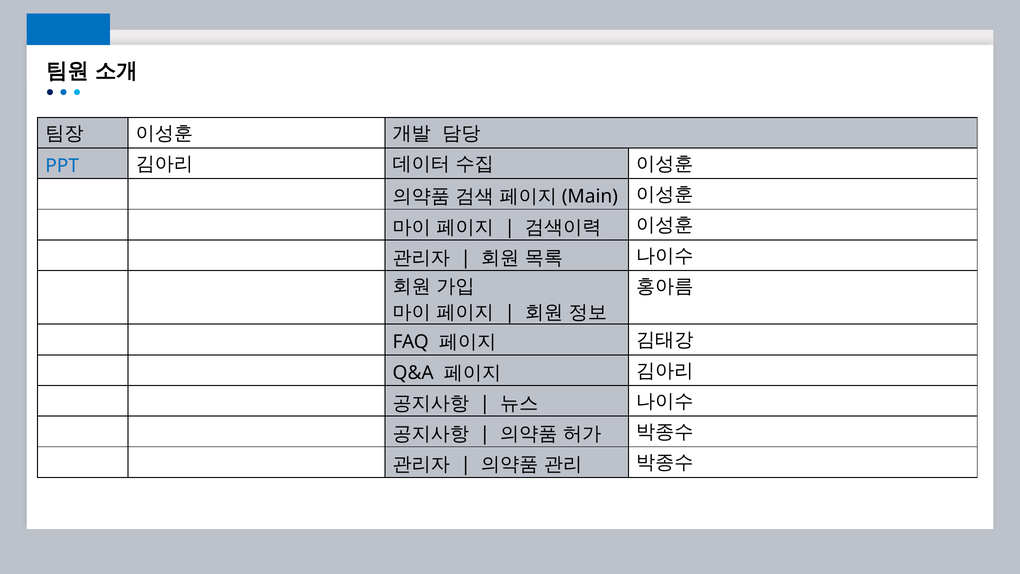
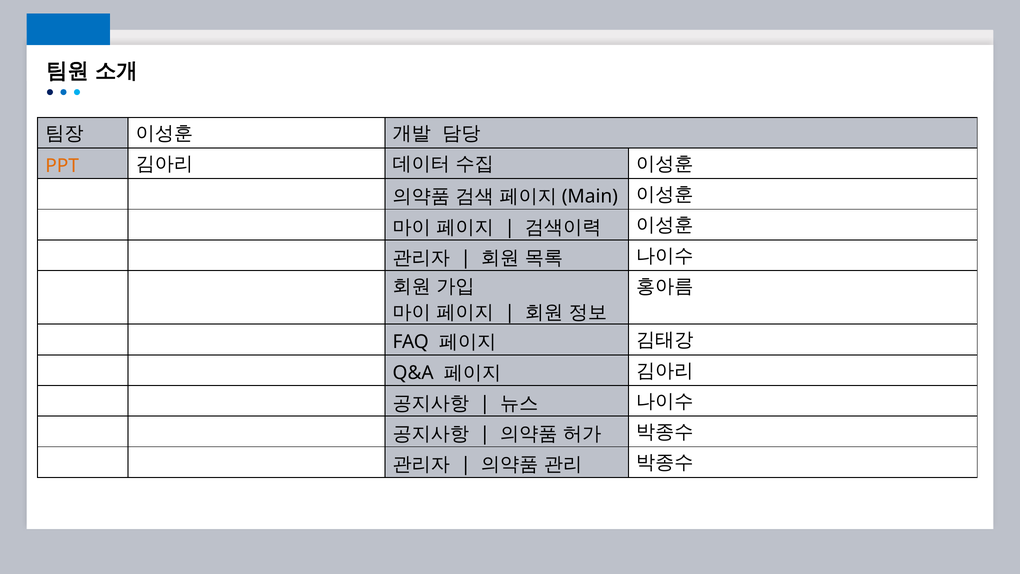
PPT colour: blue -> orange
